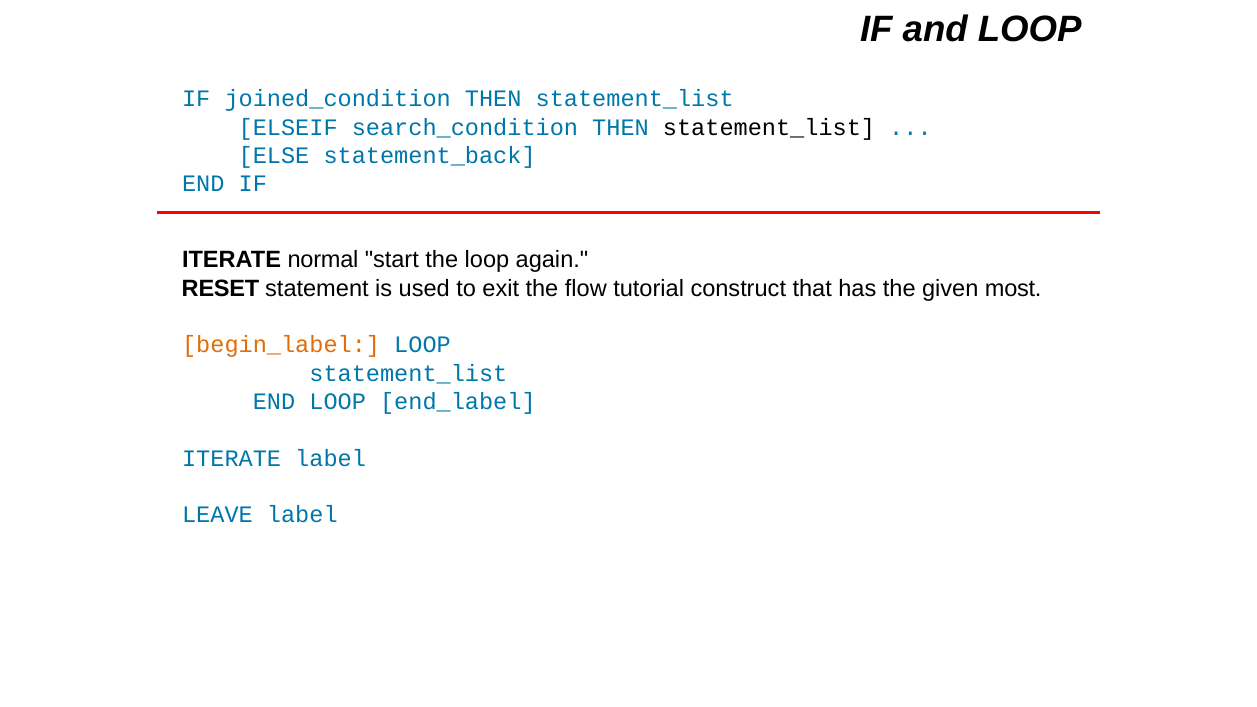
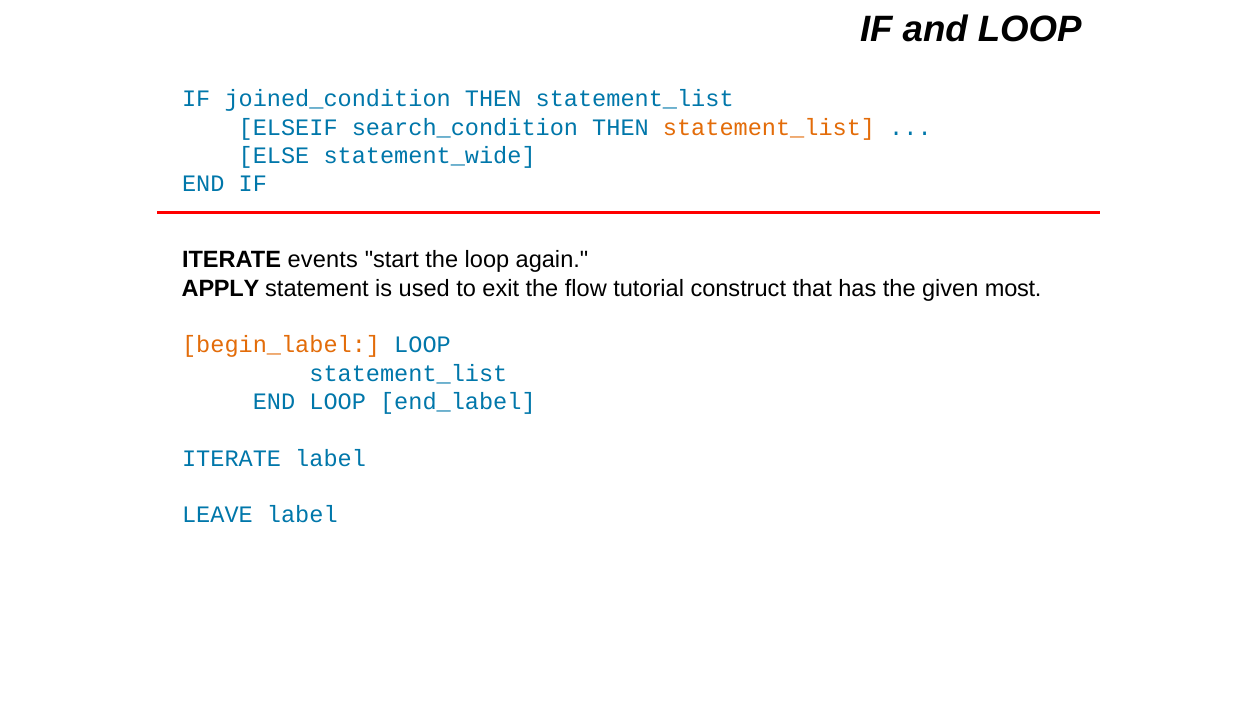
statement_list at (769, 127) colour: black -> orange
statement_back: statement_back -> statement_wide
normal: normal -> events
RESET: RESET -> APPLY
